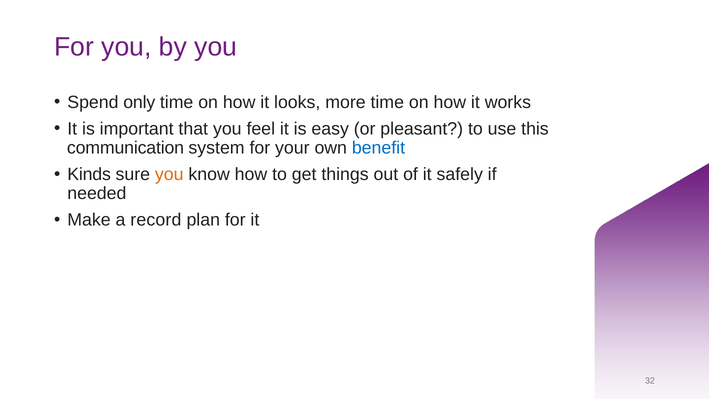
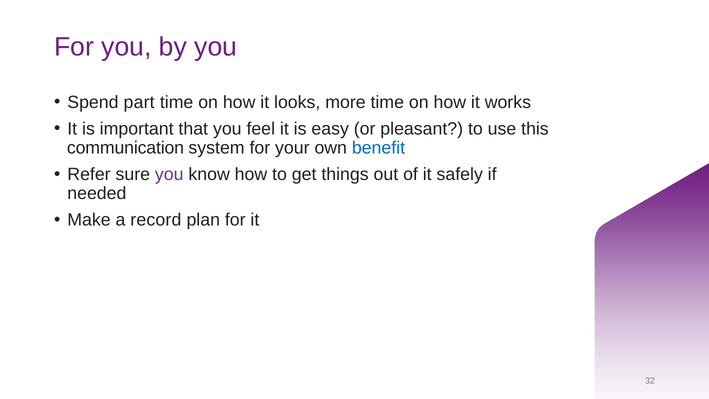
only: only -> part
Kinds: Kinds -> Refer
you at (169, 174) colour: orange -> purple
